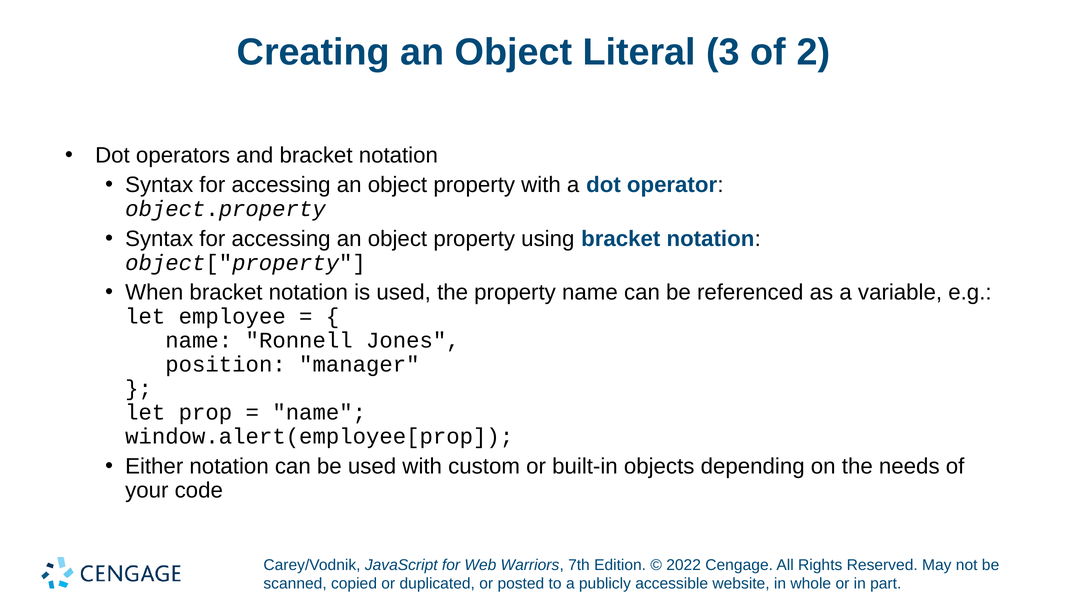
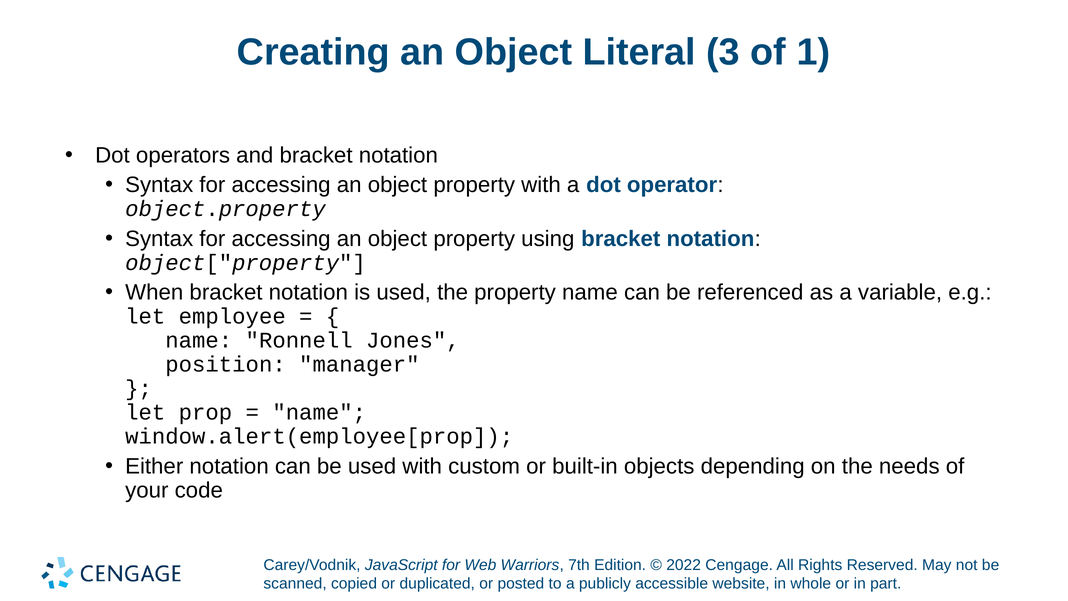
2: 2 -> 1
